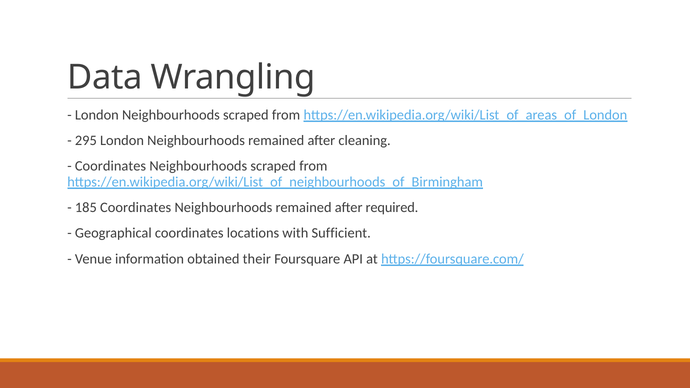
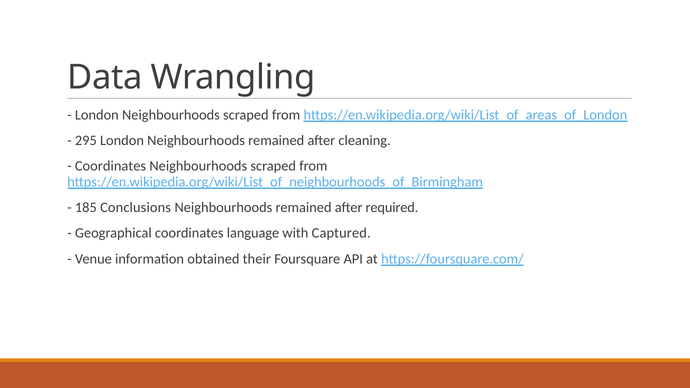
185 Coordinates: Coordinates -> Conclusions
locations: locations -> language
Sufficient: Sufficient -> Captured
